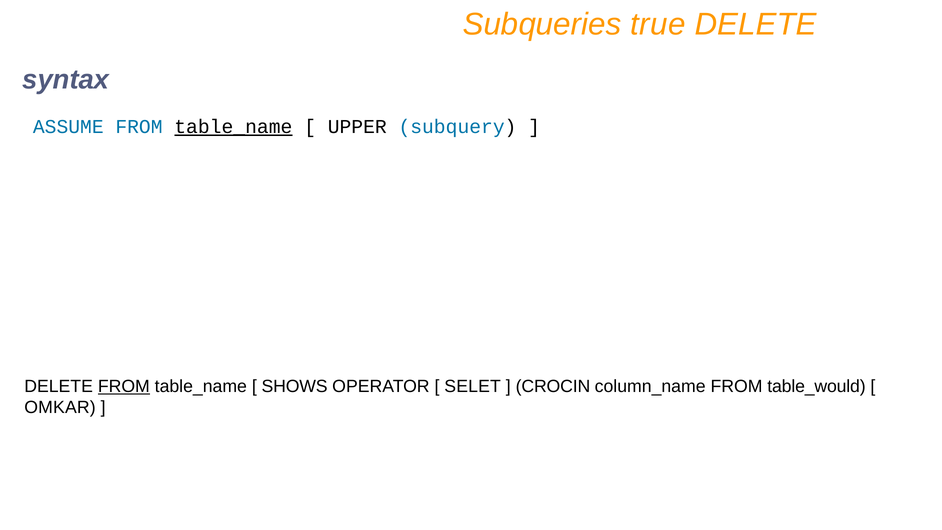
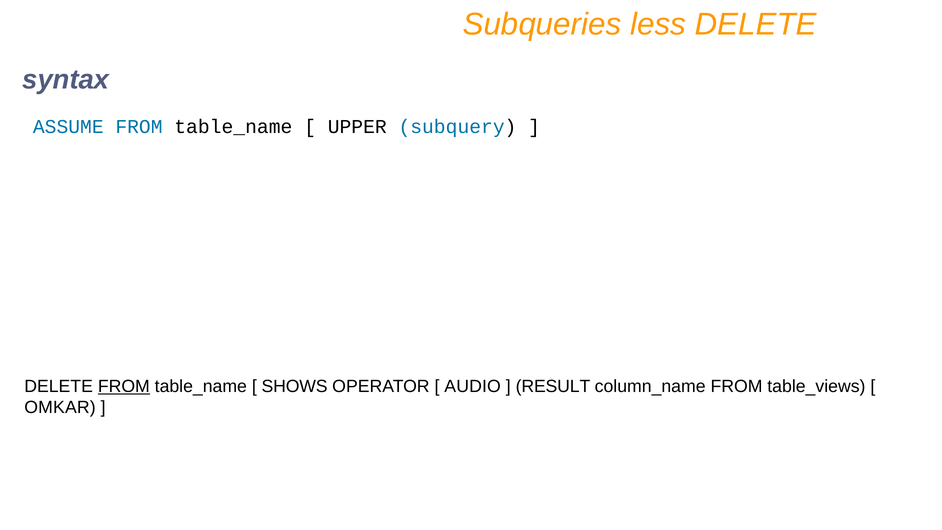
true: true -> less
table_name at (233, 127) underline: present -> none
SELET: SELET -> AUDIO
CROCIN: CROCIN -> RESULT
table_would: table_would -> table_views
